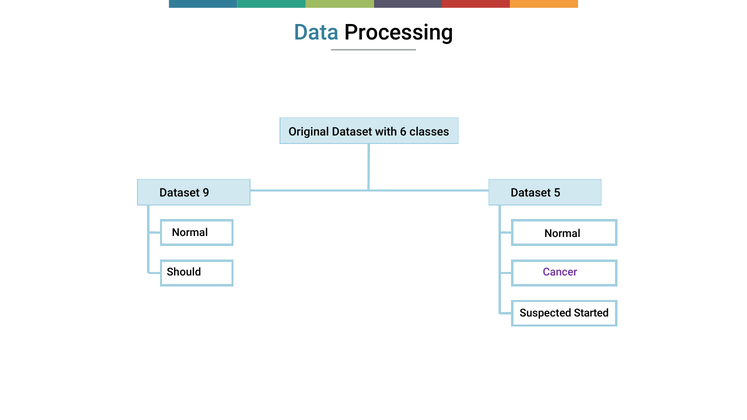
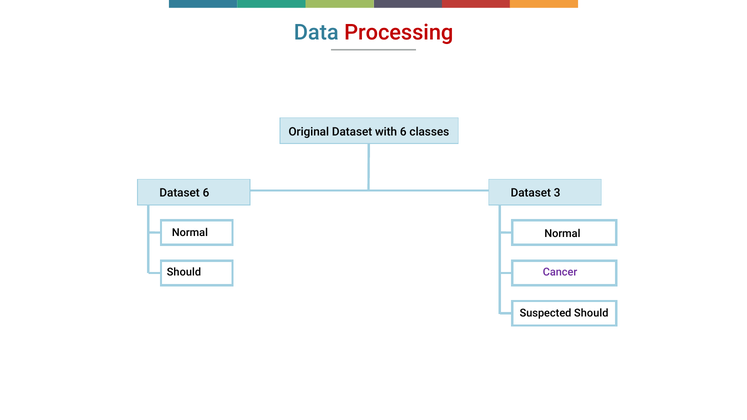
Processing colour: black -> red
Dataset 9: 9 -> 6
5: 5 -> 3
Suspected Started: Started -> Should
